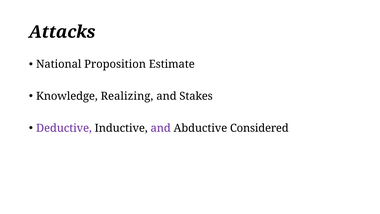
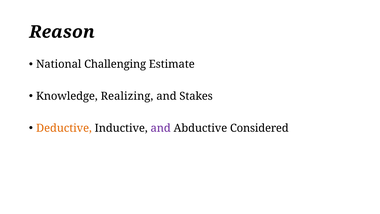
Attacks: Attacks -> Reason
Proposition: Proposition -> Challenging
Deductive colour: purple -> orange
